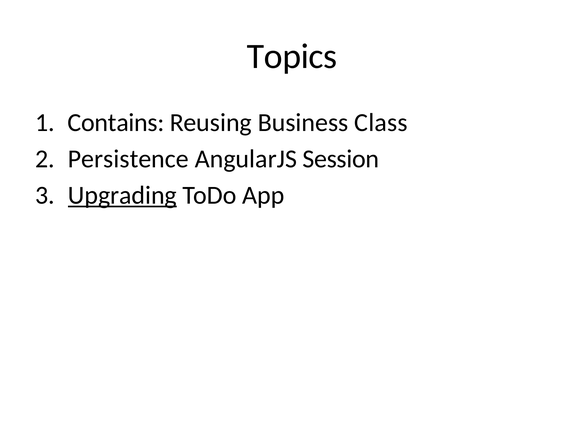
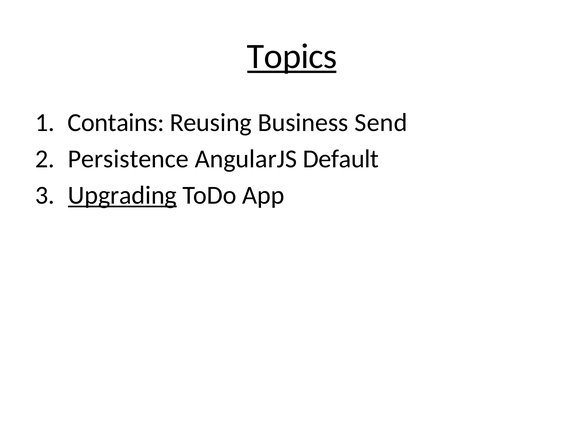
Topics underline: none -> present
Class: Class -> Send
Session: Session -> Default
